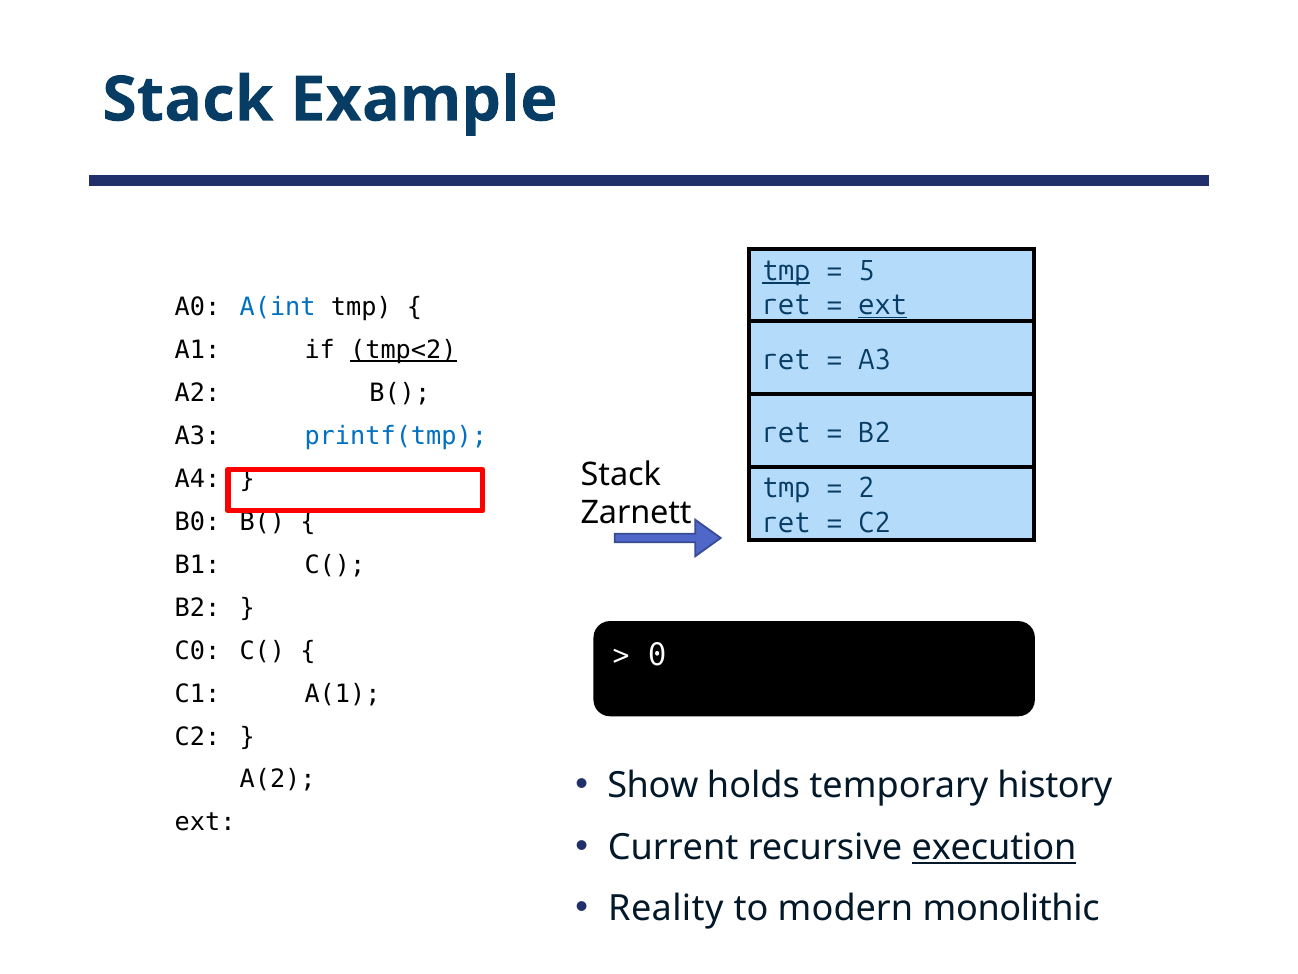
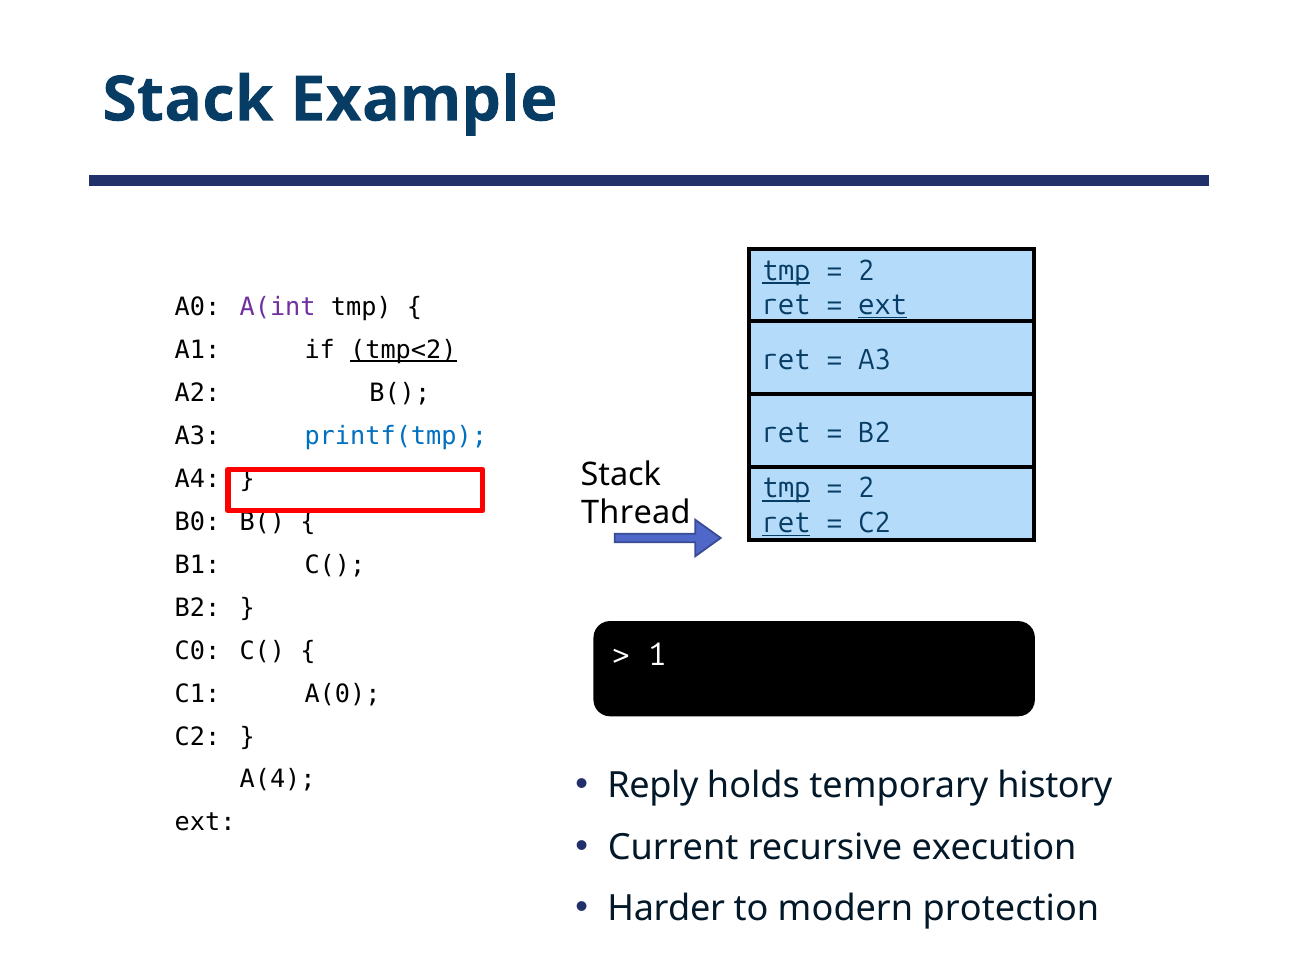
5 at (867, 270): 5 -> 2
A(int colour: blue -> purple
tmp at (786, 488) underline: none -> present
Zarnett: Zarnett -> Thread
ret at (786, 523) underline: none -> present
0: 0 -> 1
A(1: A(1 -> A(0
Show: Show -> Reply
A(2: A(2 -> A(4
execution underline: present -> none
Reality: Reality -> Harder
monolithic: monolithic -> protection
